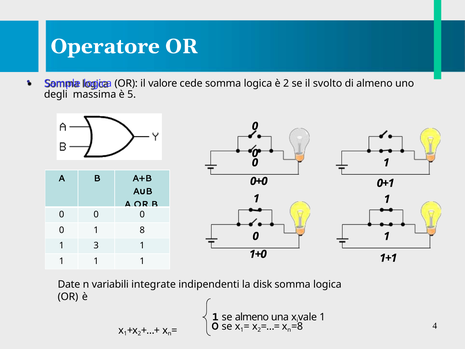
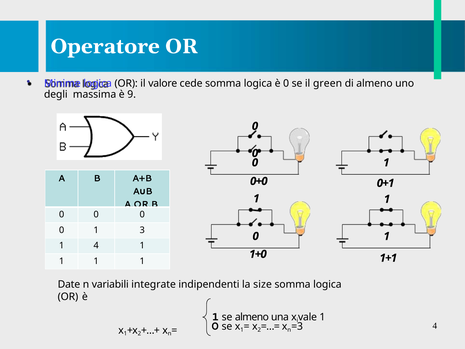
Sample: Sample -> Minime
è 2: 2 -> 0
svolto: svolto -> green
5: 5 -> 9
8: 8 -> 3
1 3: 3 -> 4
disk: disk -> size
=8: =8 -> =3
